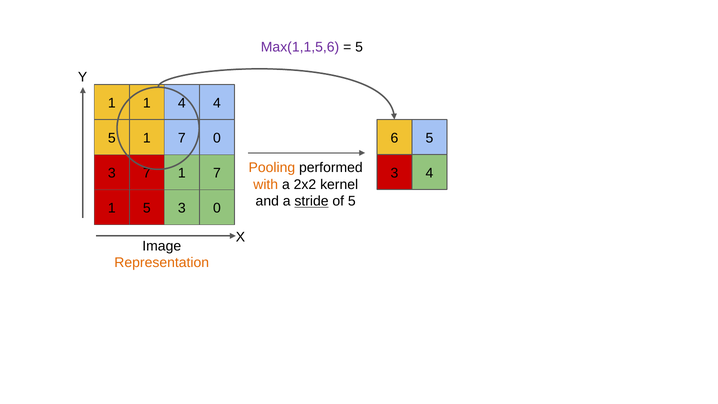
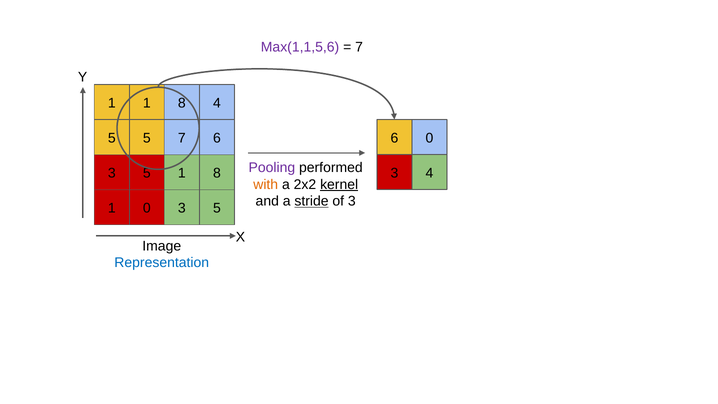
5 at (359, 47): 5 -> 7
1 1 4: 4 -> 8
6 5: 5 -> 0
5 1: 1 -> 5
7 0: 0 -> 6
Pooling colour: orange -> purple
7 at (147, 173): 7 -> 5
7 at (217, 173): 7 -> 8
kernel underline: none -> present
of 5: 5 -> 3
1 5: 5 -> 0
0 at (217, 208): 0 -> 5
Representation colour: orange -> blue
